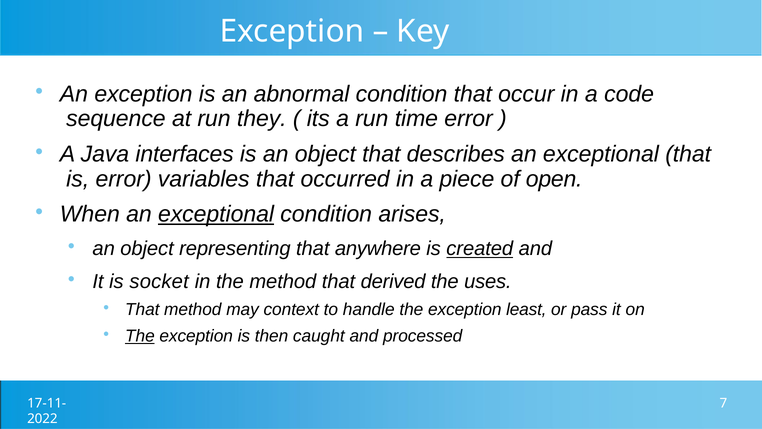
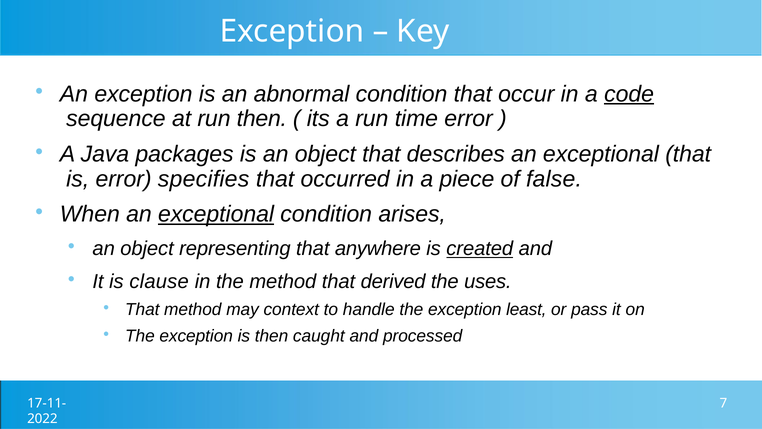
code underline: none -> present
run they: they -> then
interfaces: interfaces -> packages
variables: variables -> specifies
open: open -> false
socket: socket -> clause
The at (140, 336) underline: present -> none
